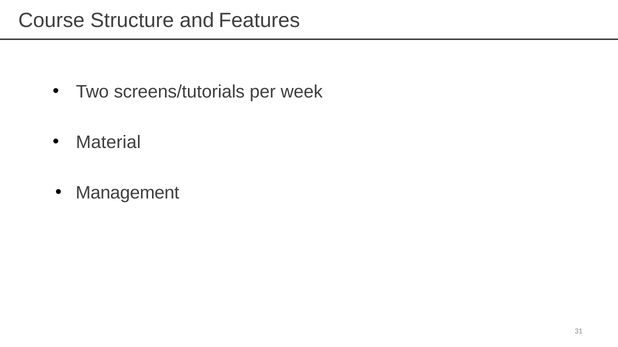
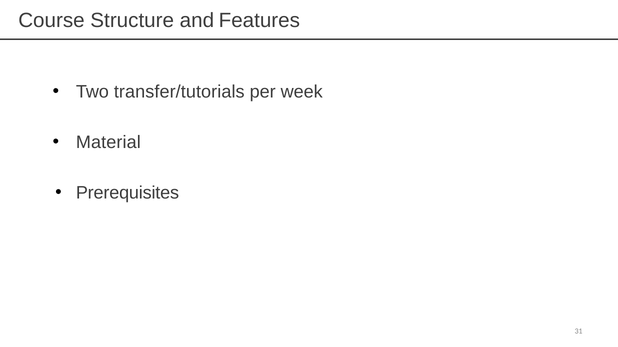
screens/tutorials: screens/tutorials -> transfer/tutorials
Management: Management -> Prerequisites
